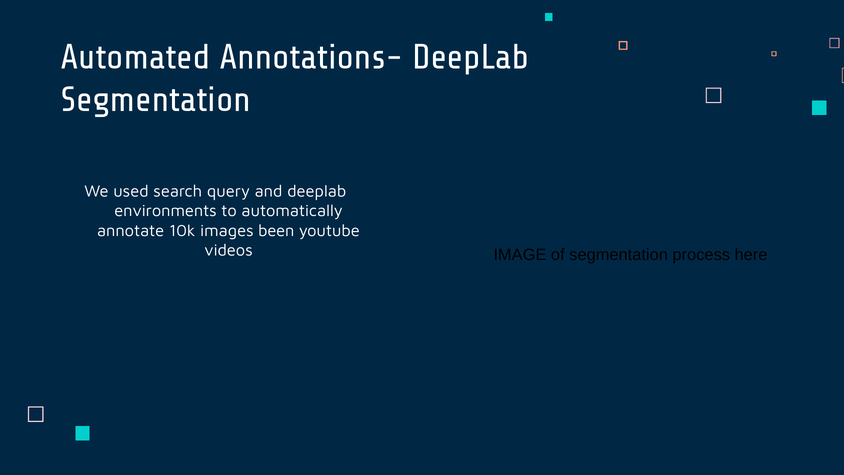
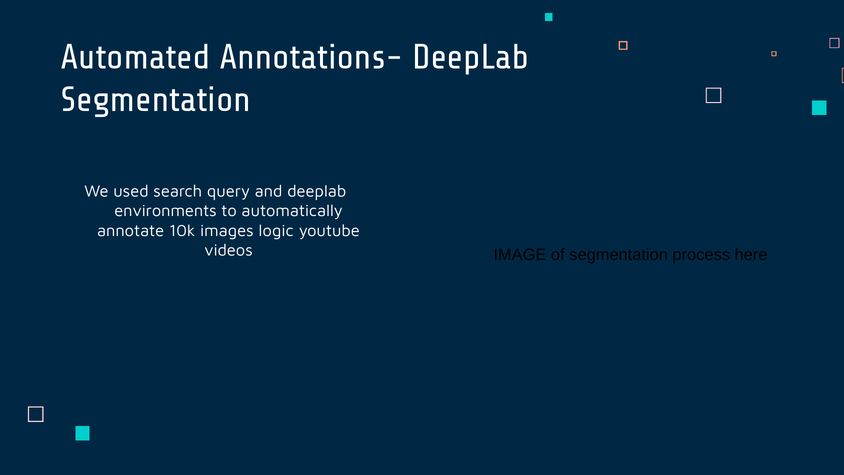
been: been -> logic
